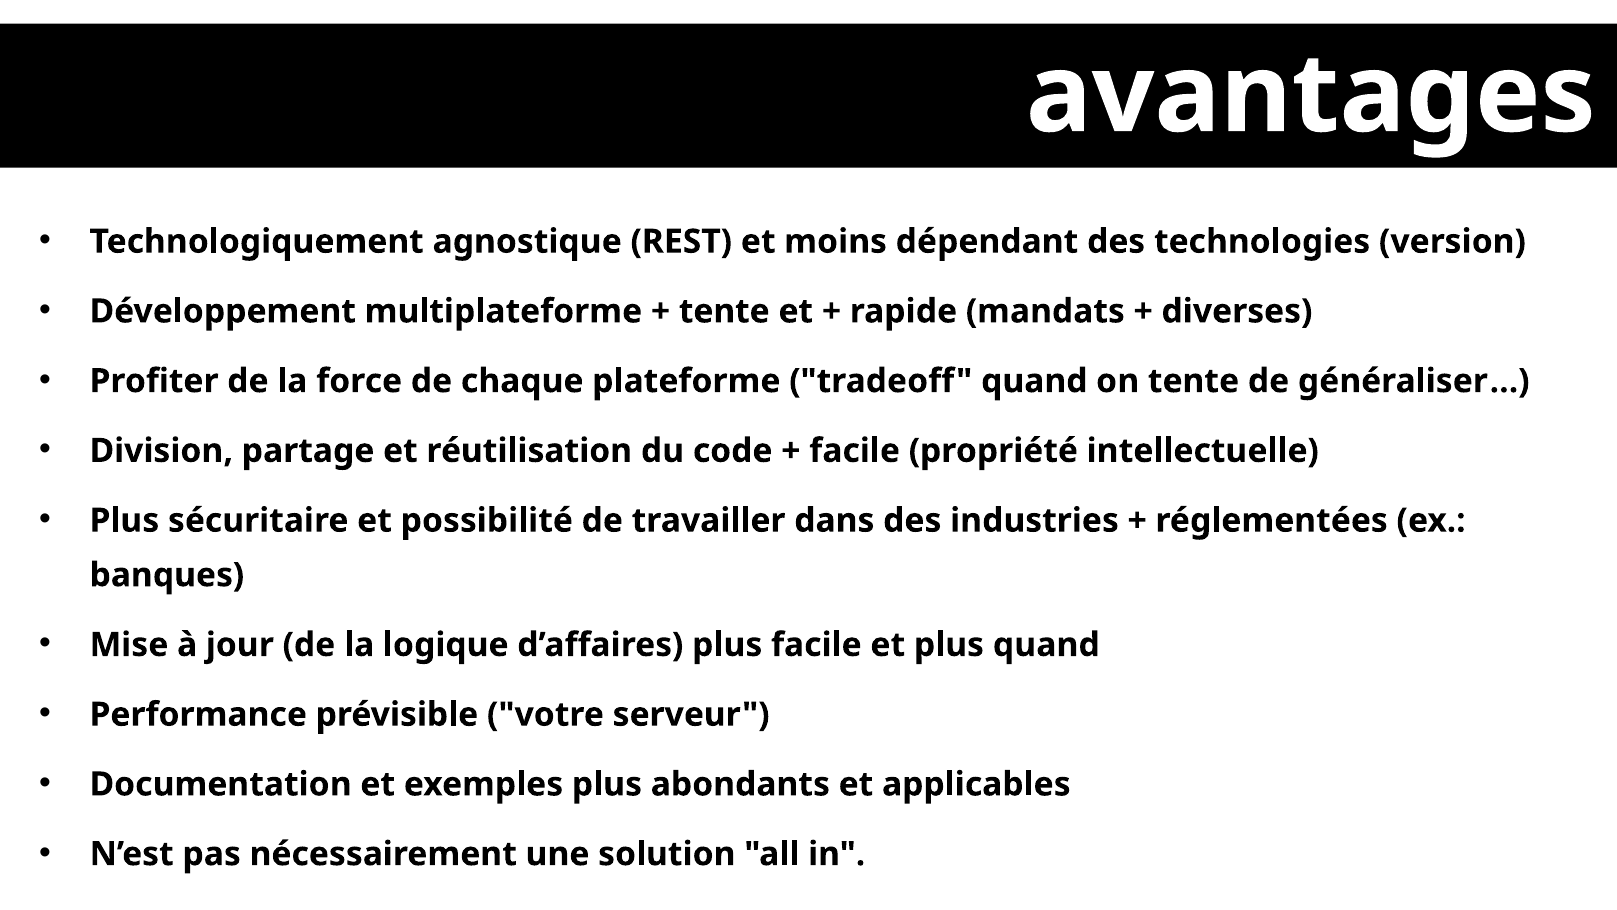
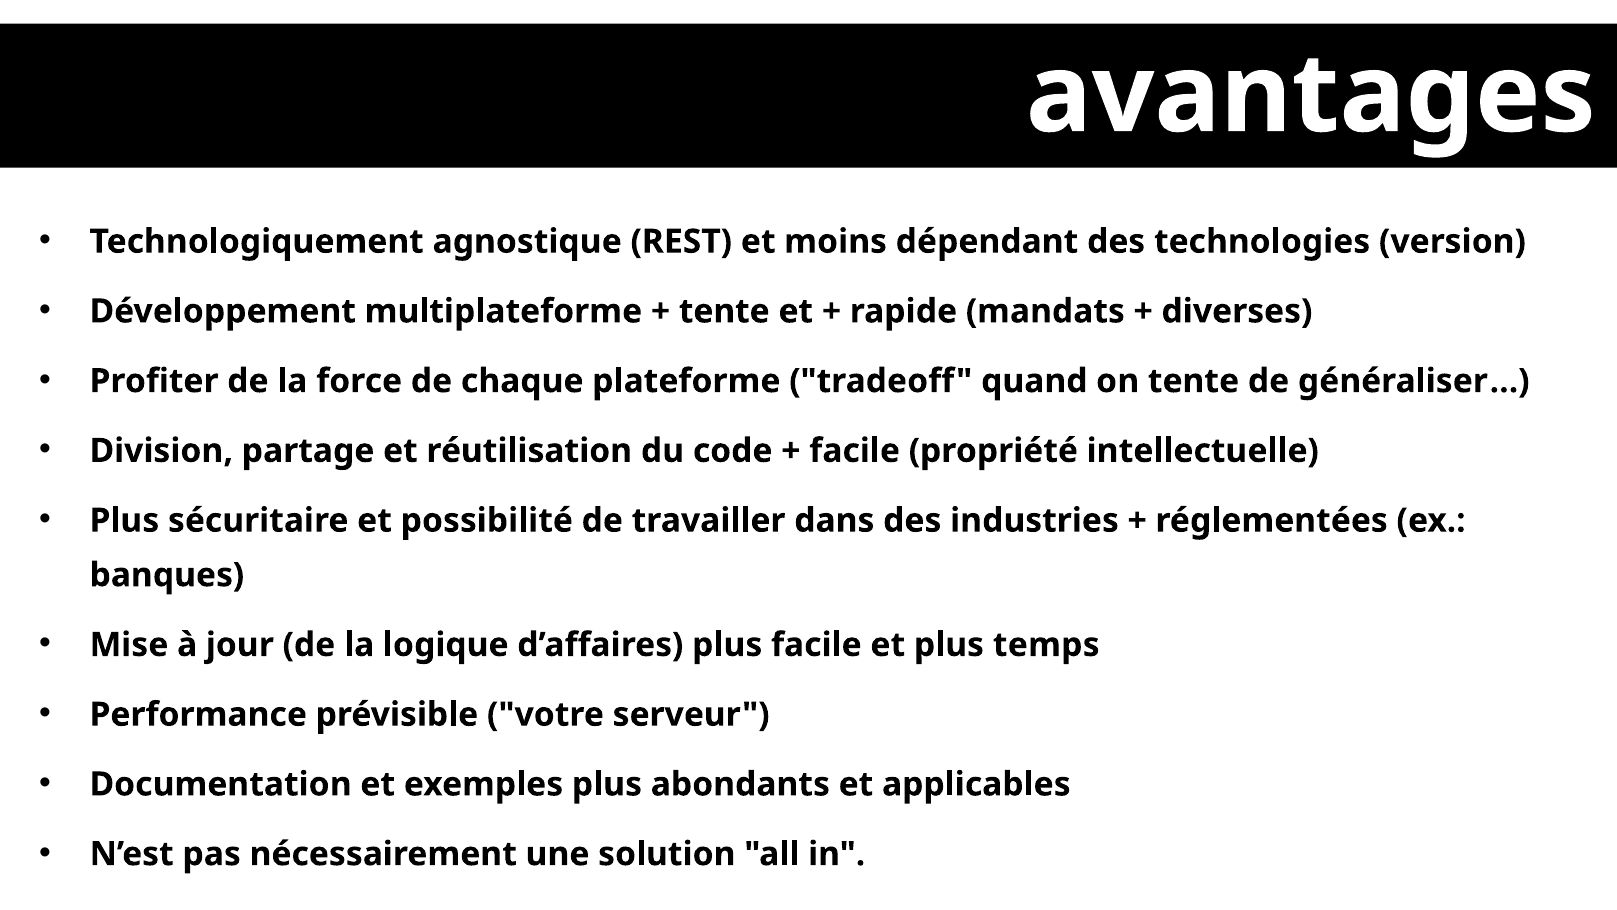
plus quand: quand -> temps
